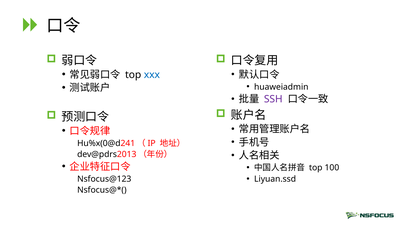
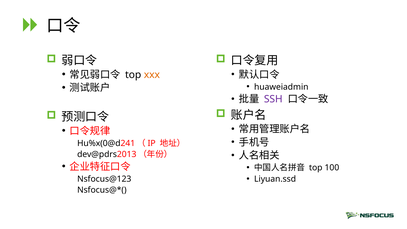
xxx colour: blue -> orange
